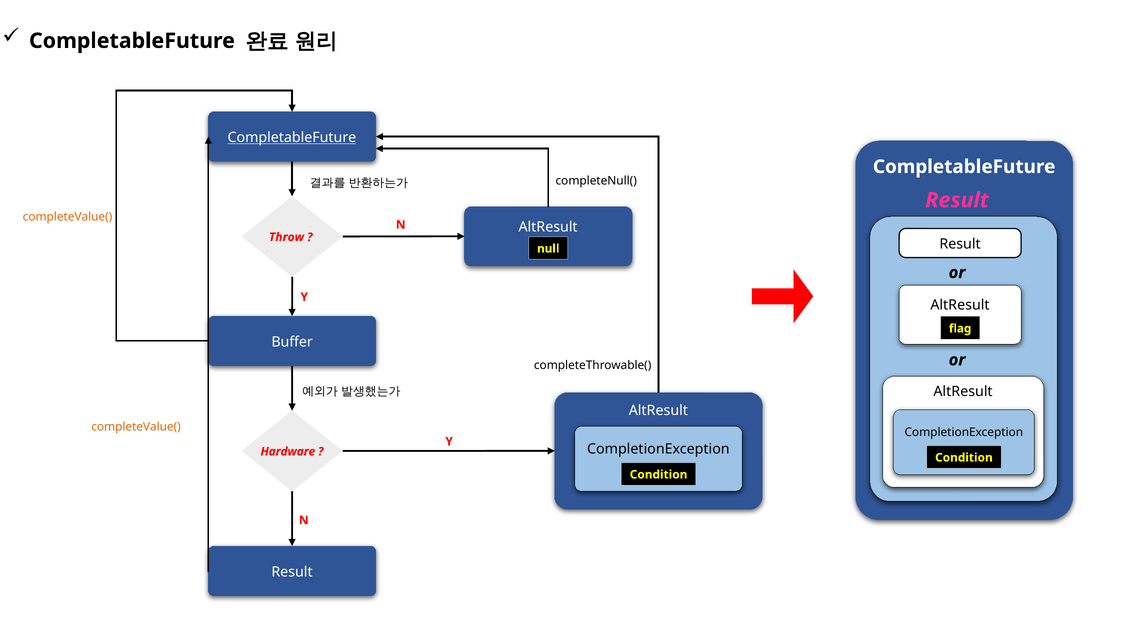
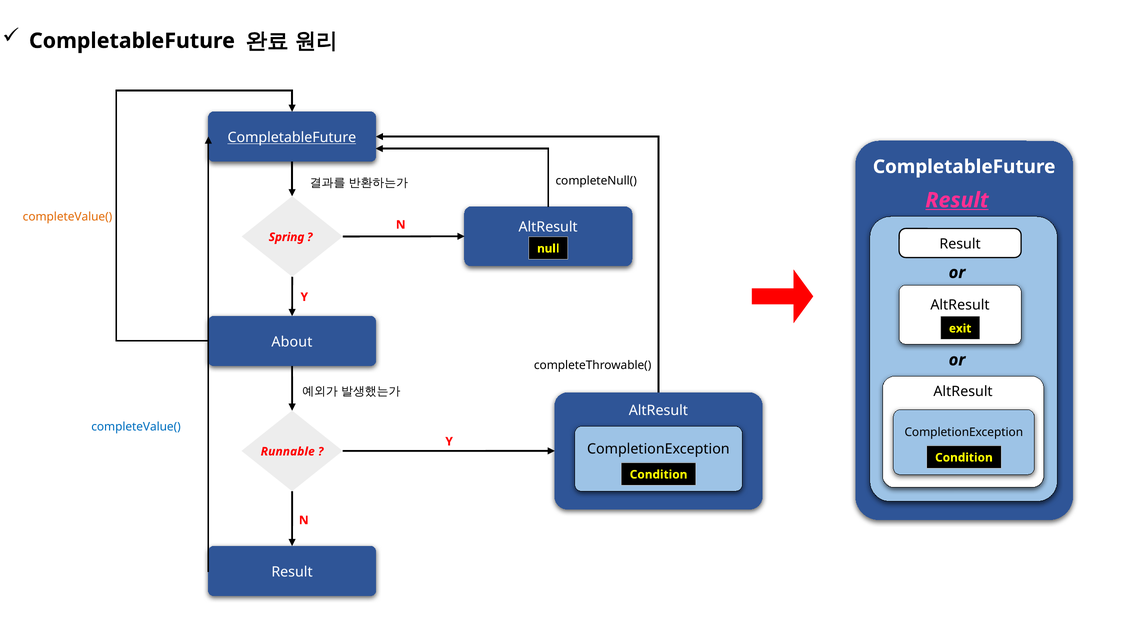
Result at (957, 200) underline: none -> present
Throw: Throw -> Spring
flag: flag -> exit
Buffer: Buffer -> About
completeValue( at (136, 427) colour: orange -> blue
Hardware: Hardware -> Runnable
